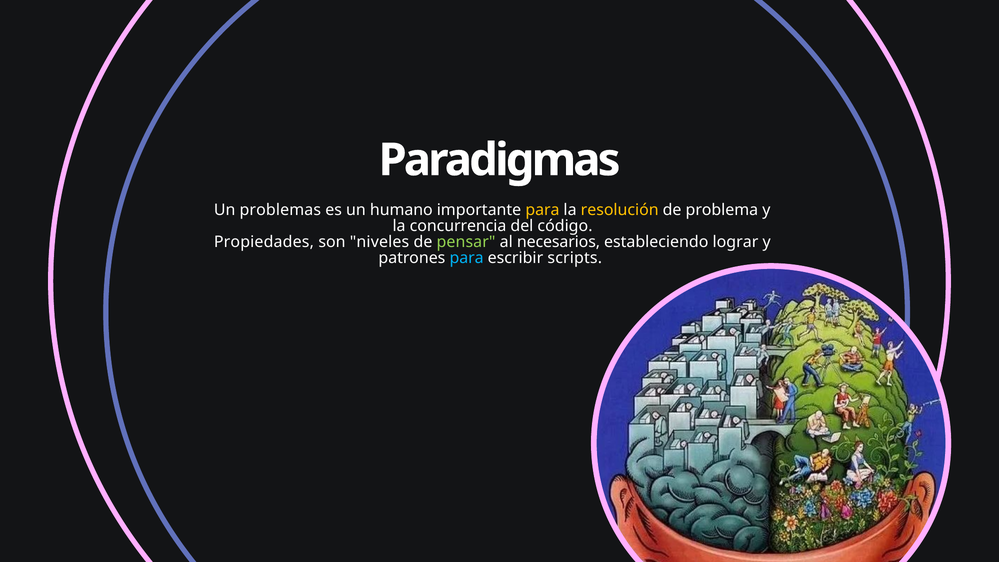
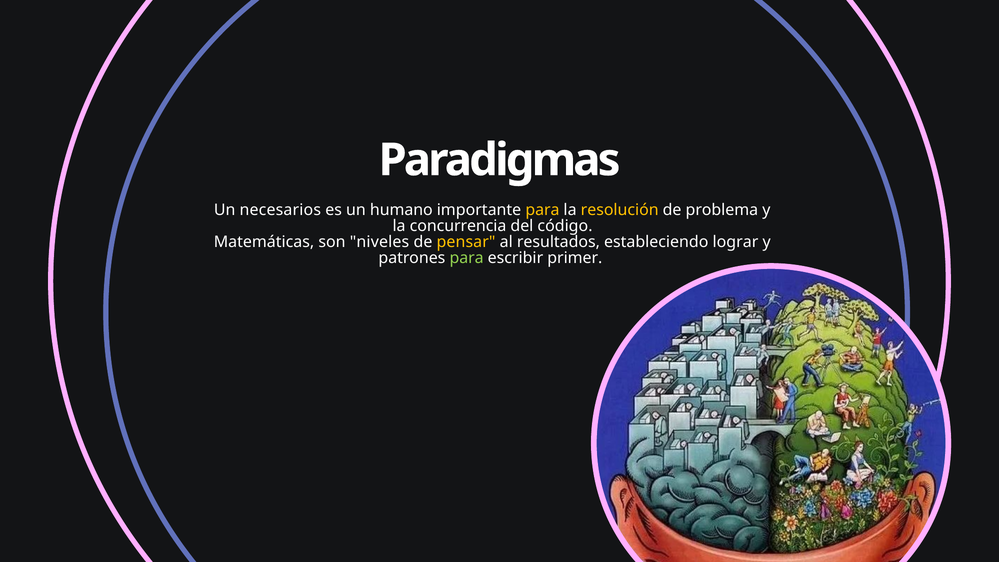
problemas: problemas -> necesarios
Propiedades: Propiedades -> Matemáticas
pensar colour: light green -> yellow
necesarios: necesarios -> resultados
para at (467, 258) colour: light blue -> light green
scripts: scripts -> primer
